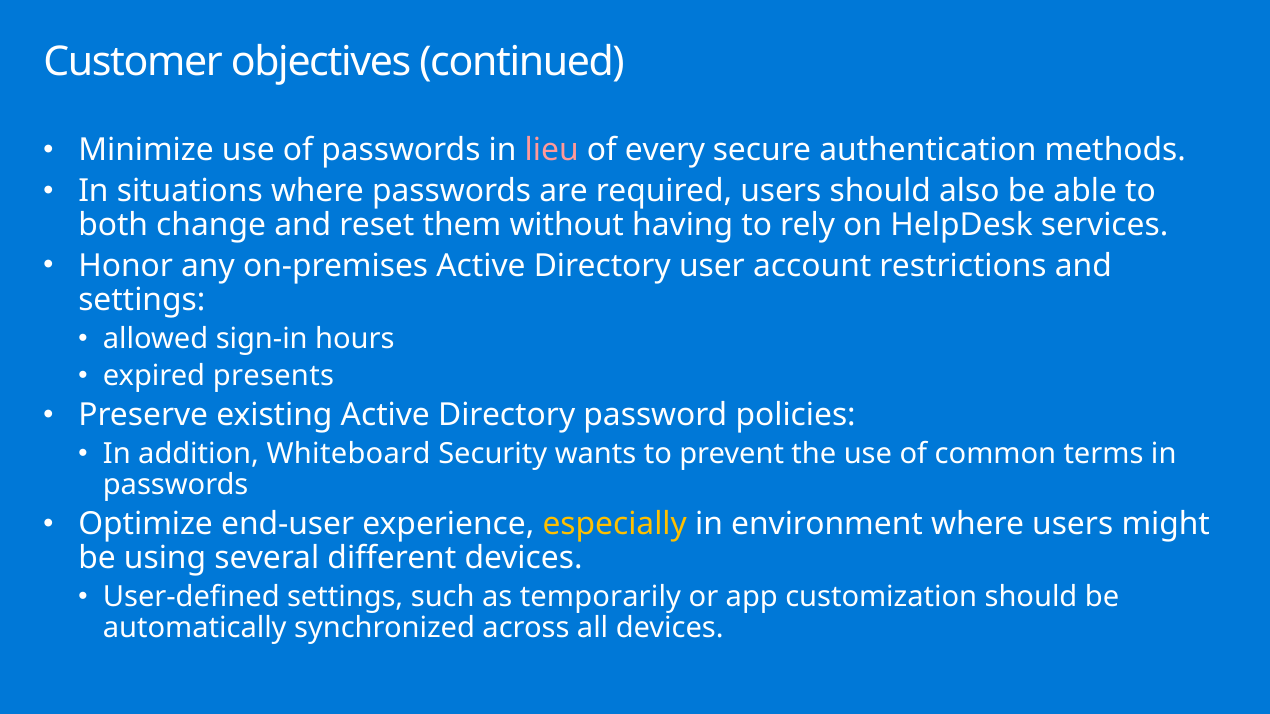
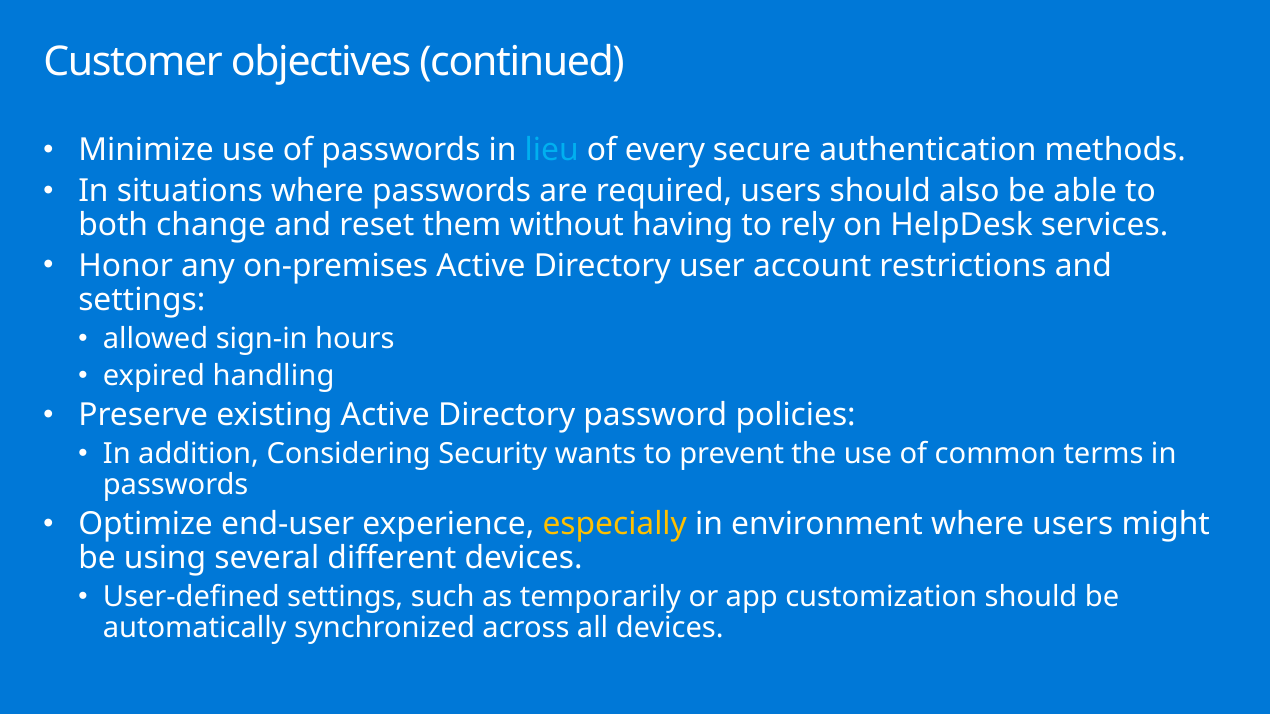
lieu colour: pink -> light blue
presents: presents -> handling
Whiteboard: Whiteboard -> Considering
